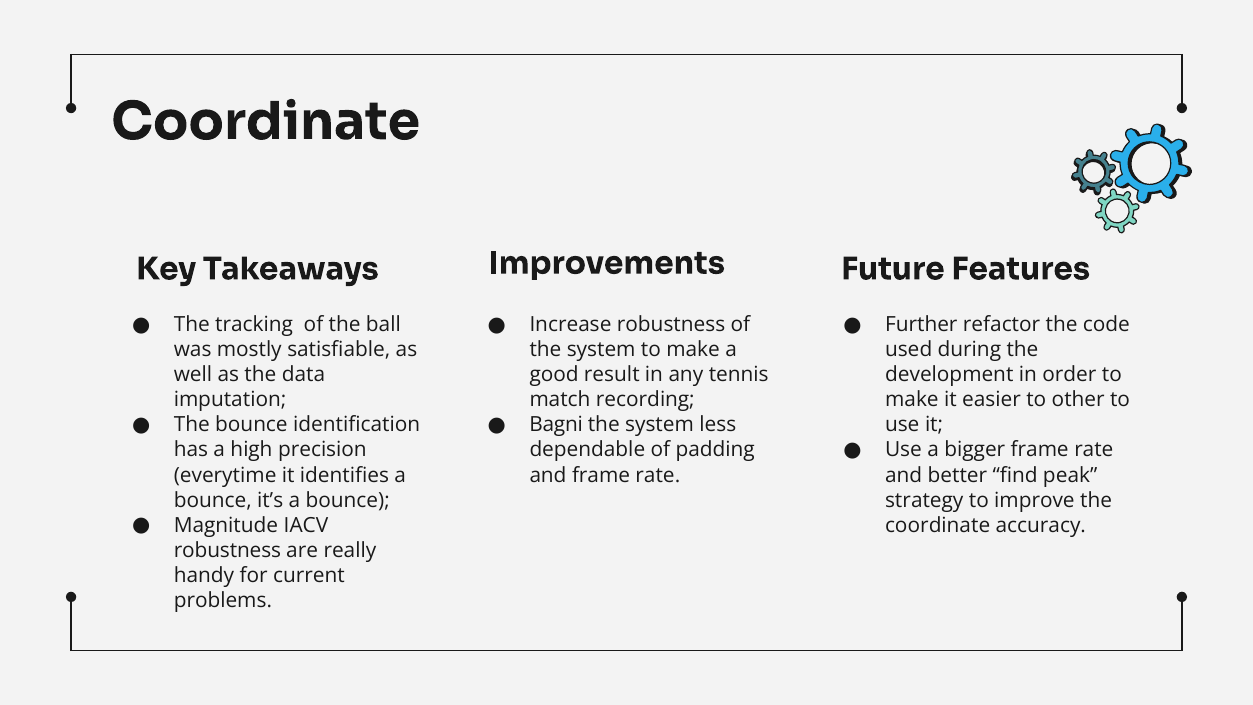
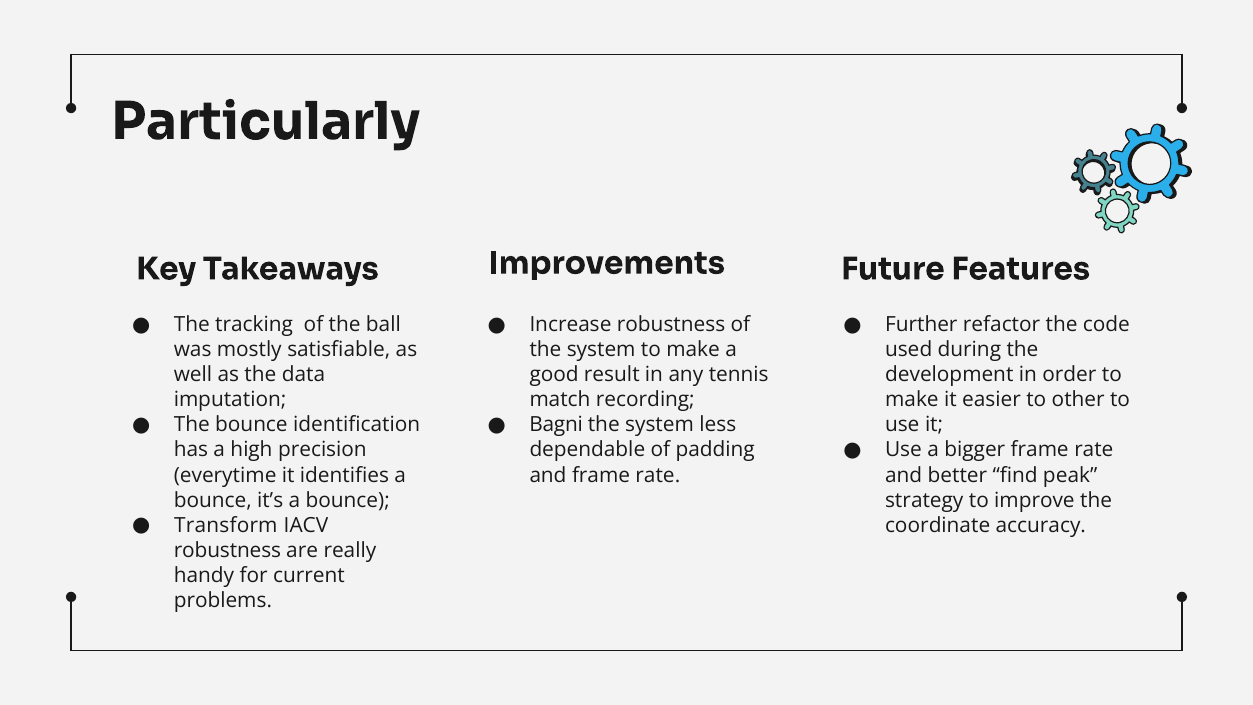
Coordinate at (266, 122): Coordinate -> Particularly
Magnitude: Magnitude -> Transform
